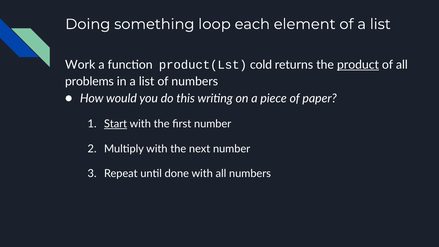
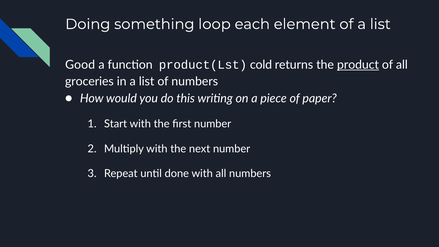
Work: Work -> Good
problems: problems -> groceries
Start underline: present -> none
